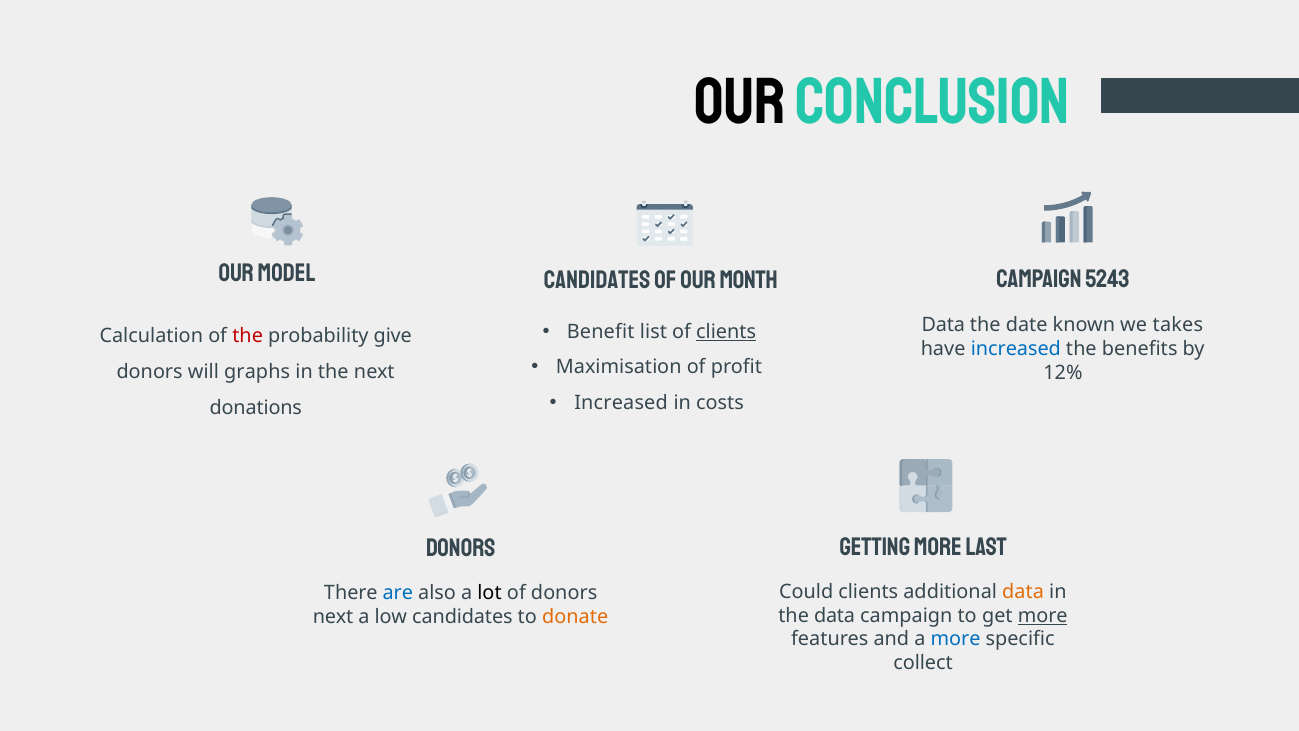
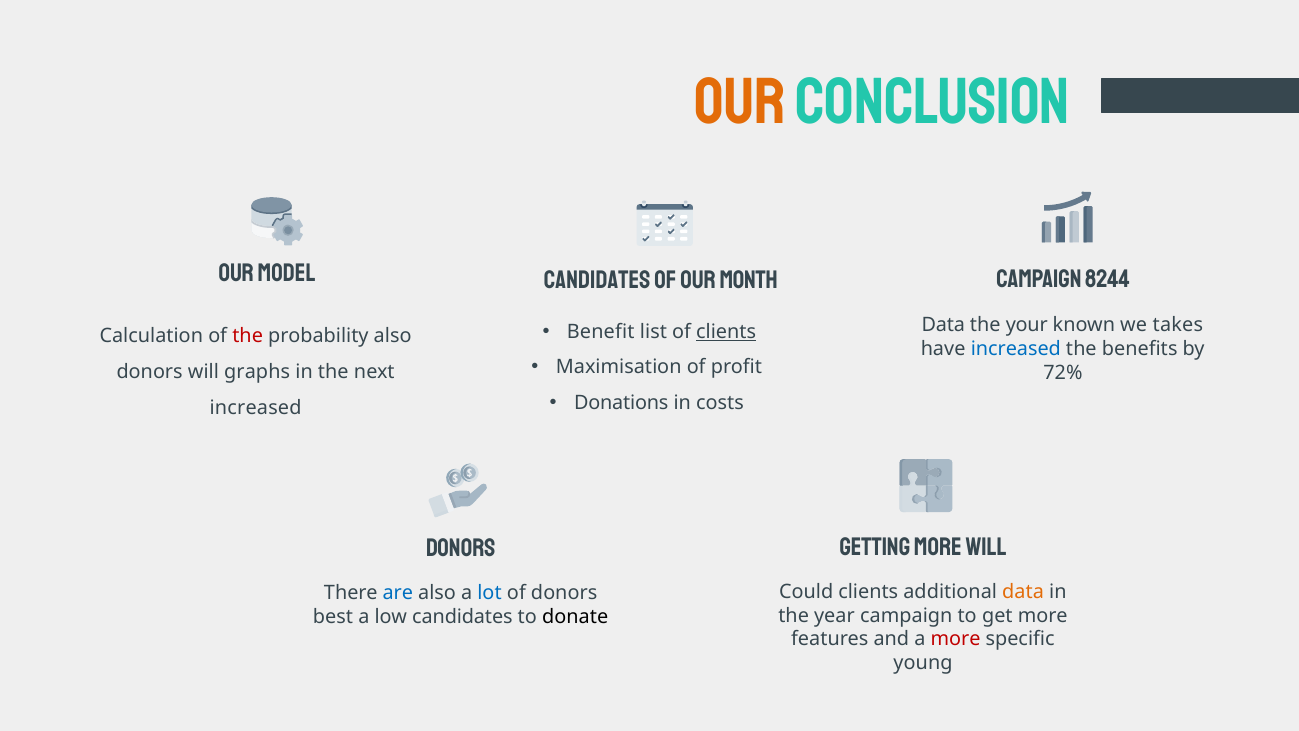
OUR at (740, 102) colour: black -> orange
5243: 5243 -> 8244
date: date -> your
probability give: give -> also
12%: 12% -> 72%
Increased at (621, 403): Increased -> Donations
donations at (256, 408): donations -> increased
MORE LAST: LAST -> WILL
lot colour: black -> blue
the data: data -> year
more at (1043, 615) underline: present -> none
next at (333, 616): next -> best
donate colour: orange -> black
more at (956, 639) colour: blue -> red
collect: collect -> young
